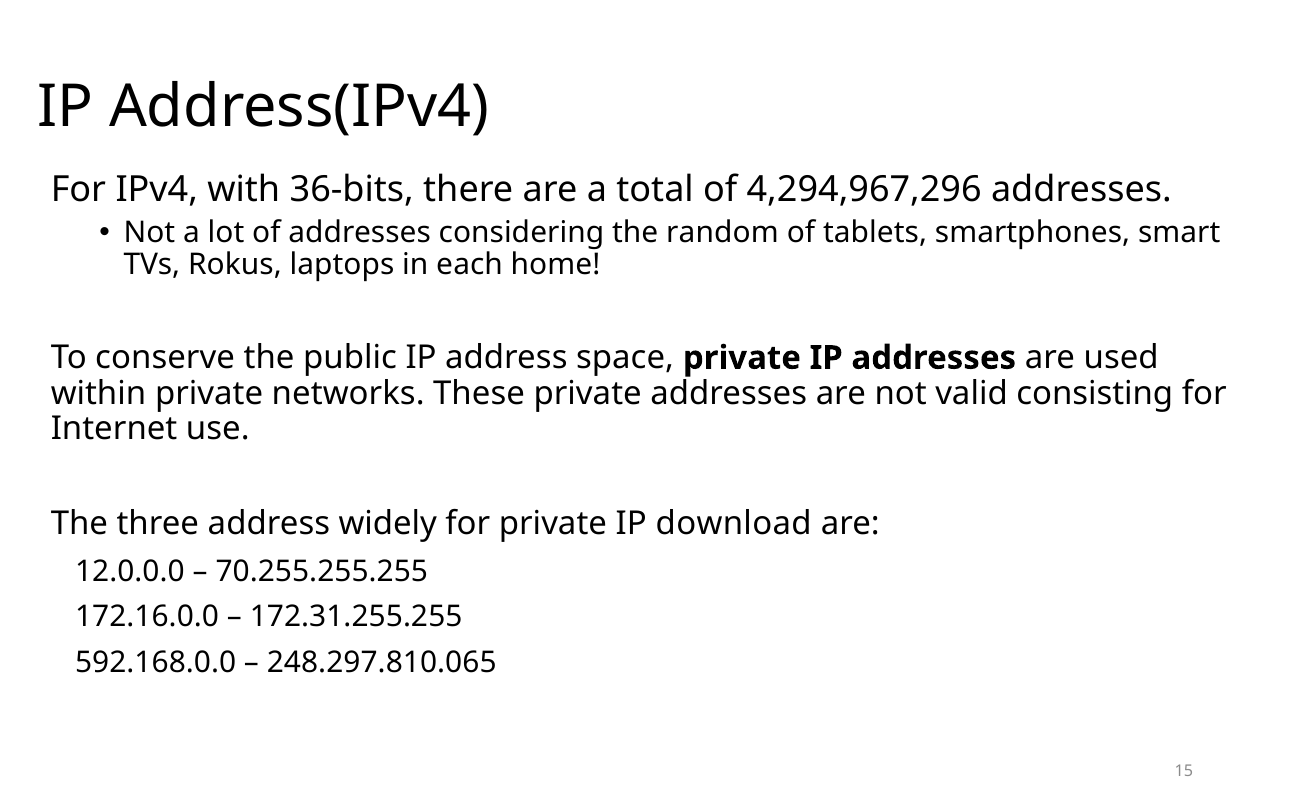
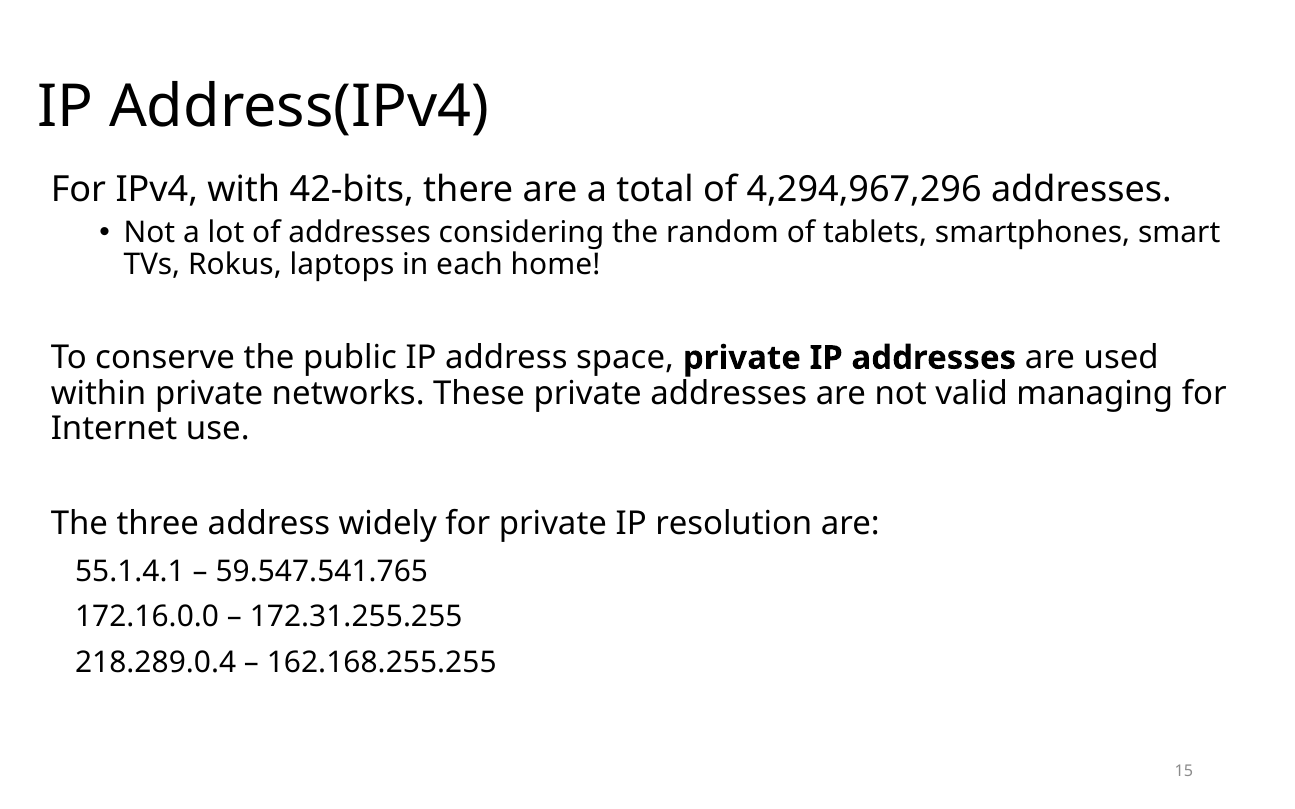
36-bits: 36-bits -> 42-bits
consisting: consisting -> managing
download: download -> resolution
12.0.0.0: 12.0.0.0 -> 55.1.4.1
70.255.255.255: 70.255.255.255 -> 59.547.541.765
592.168.0.0: 592.168.0.0 -> 218.289.0.4
248.297.810.065: 248.297.810.065 -> 162.168.255.255
